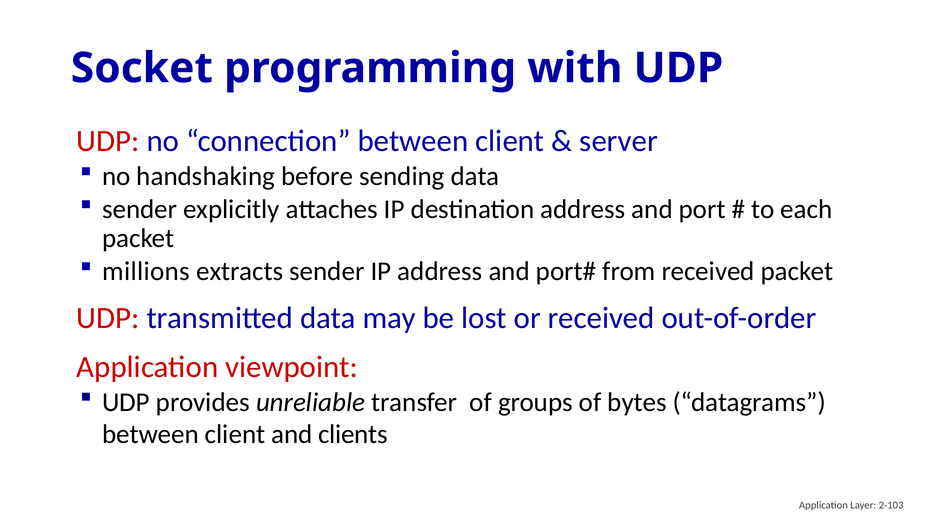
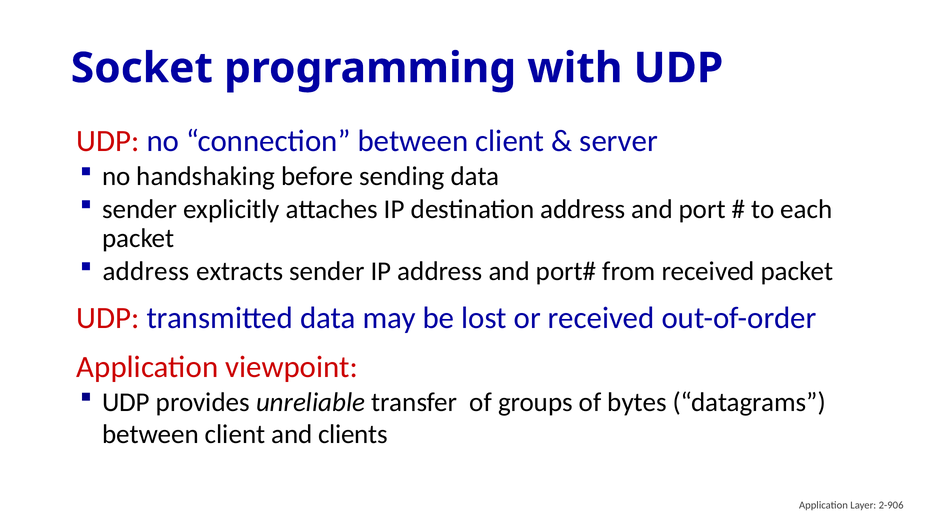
millions at (146, 271): millions -> address
2-103: 2-103 -> 2-906
